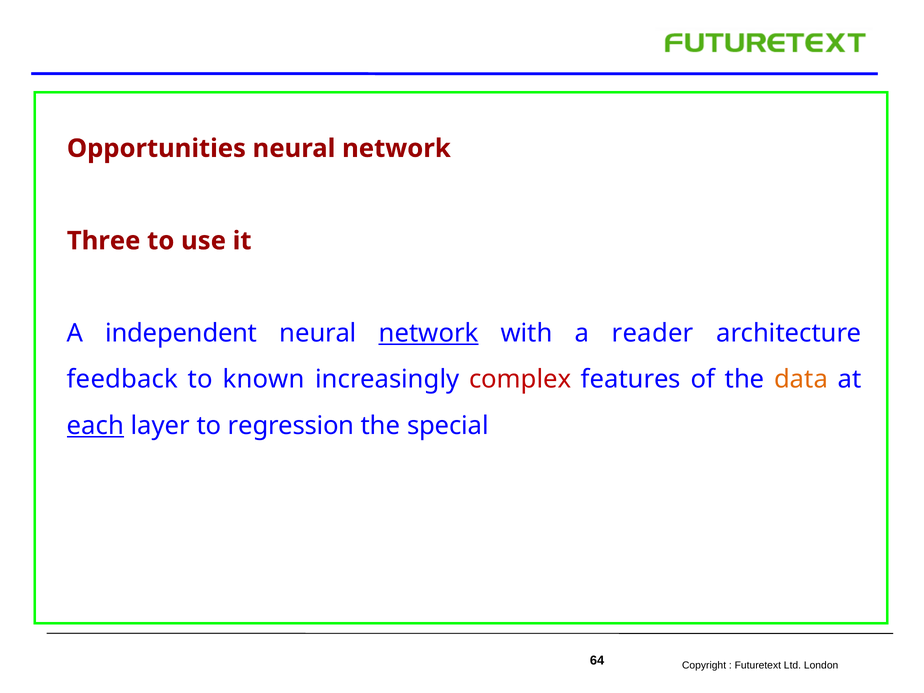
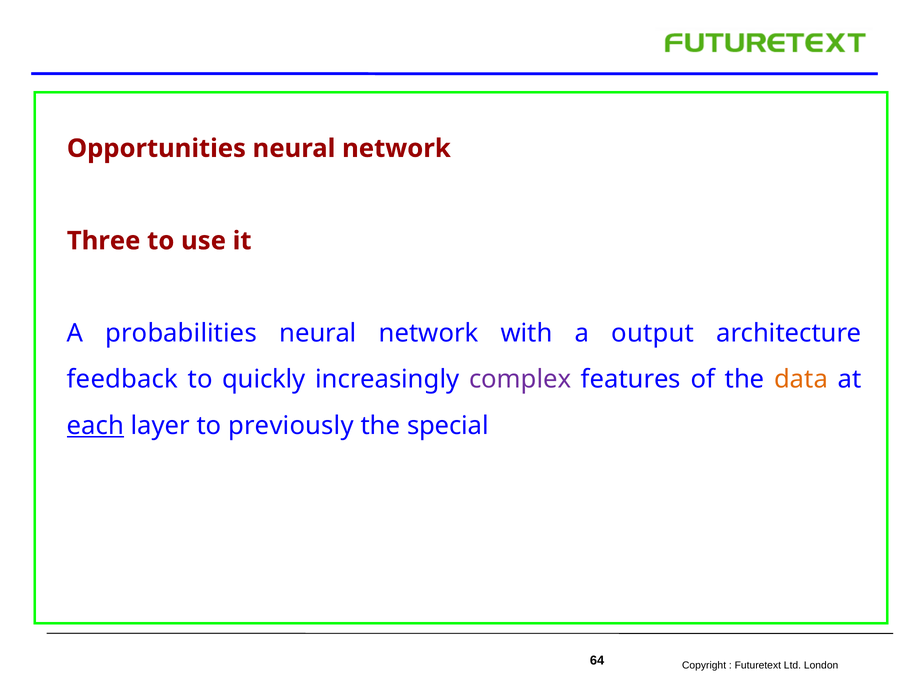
independent: independent -> probabilities
network at (429, 333) underline: present -> none
reader: reader -> output
known: known -> quickly
complex colour: red -> purple
regression: regression -> previously
